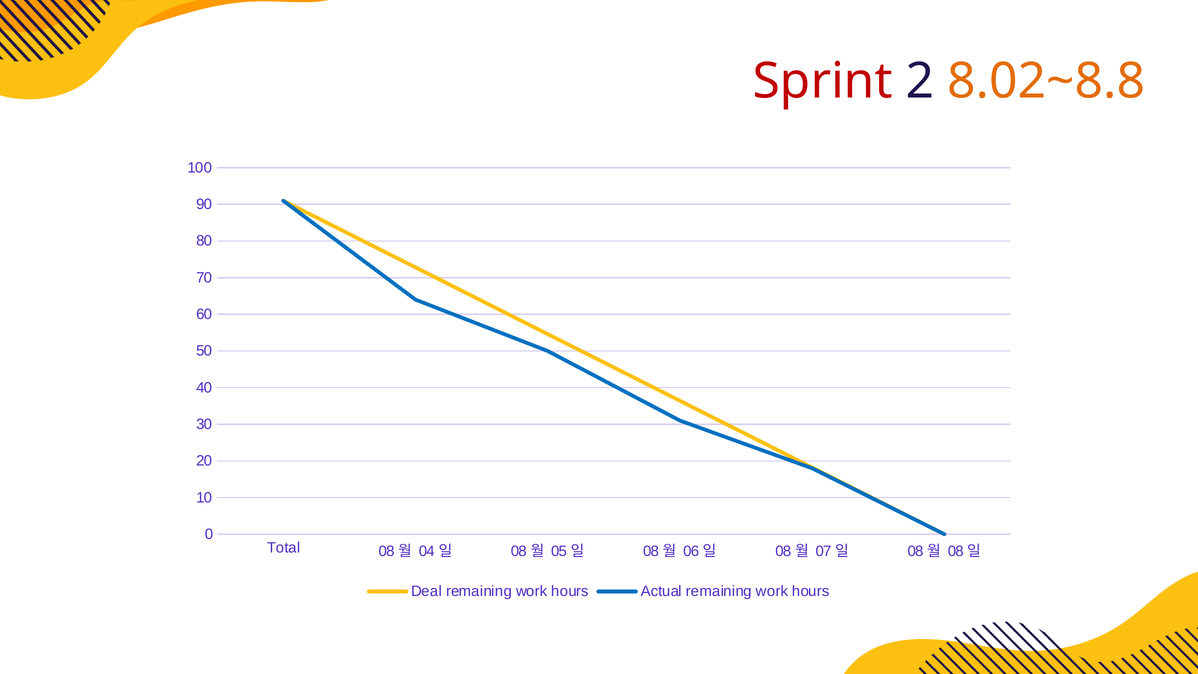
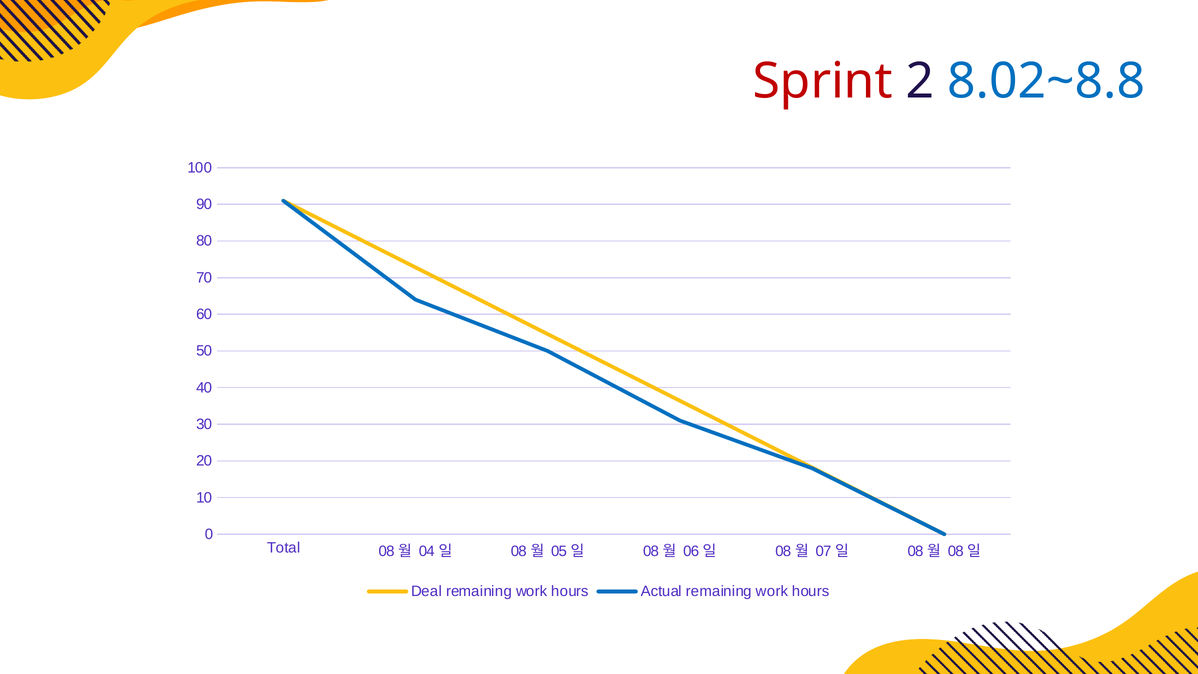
8.02~8.8 colour: orange -> blue
